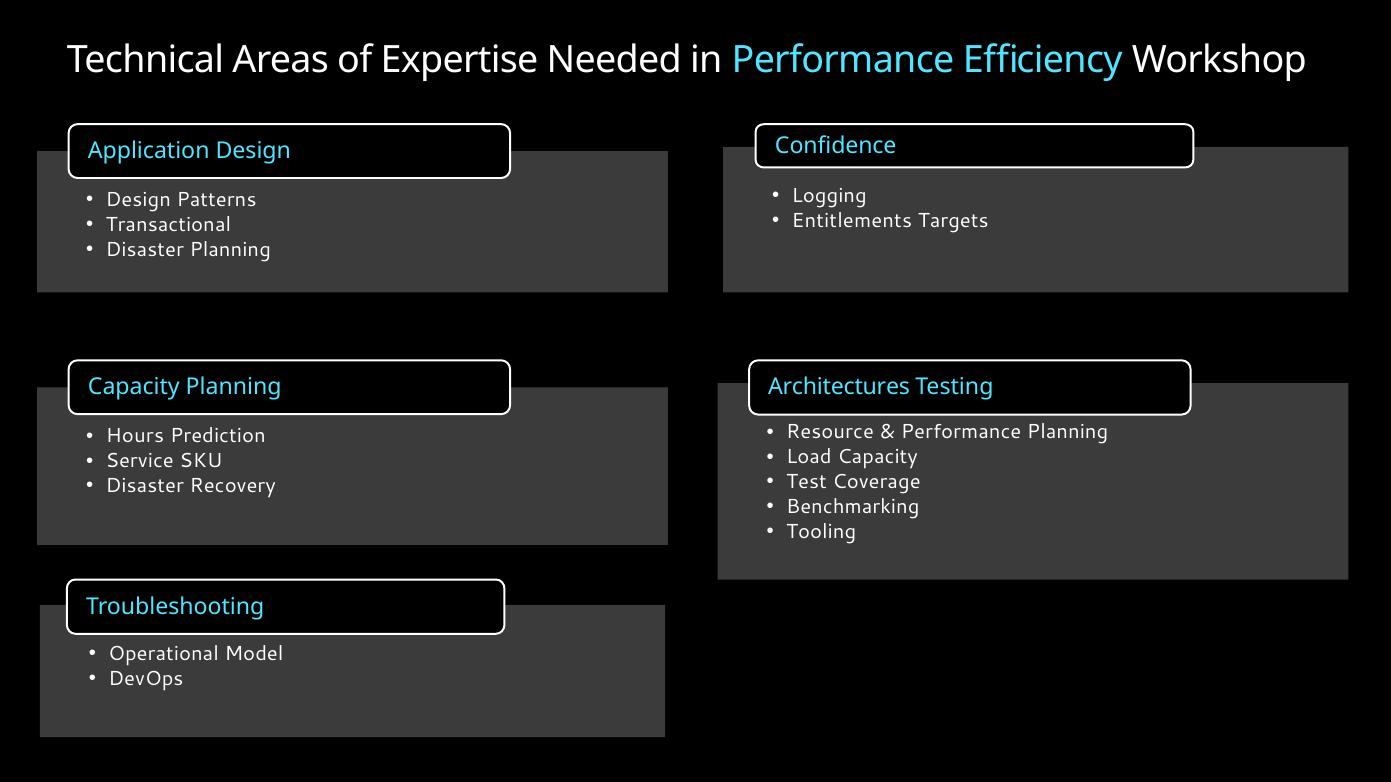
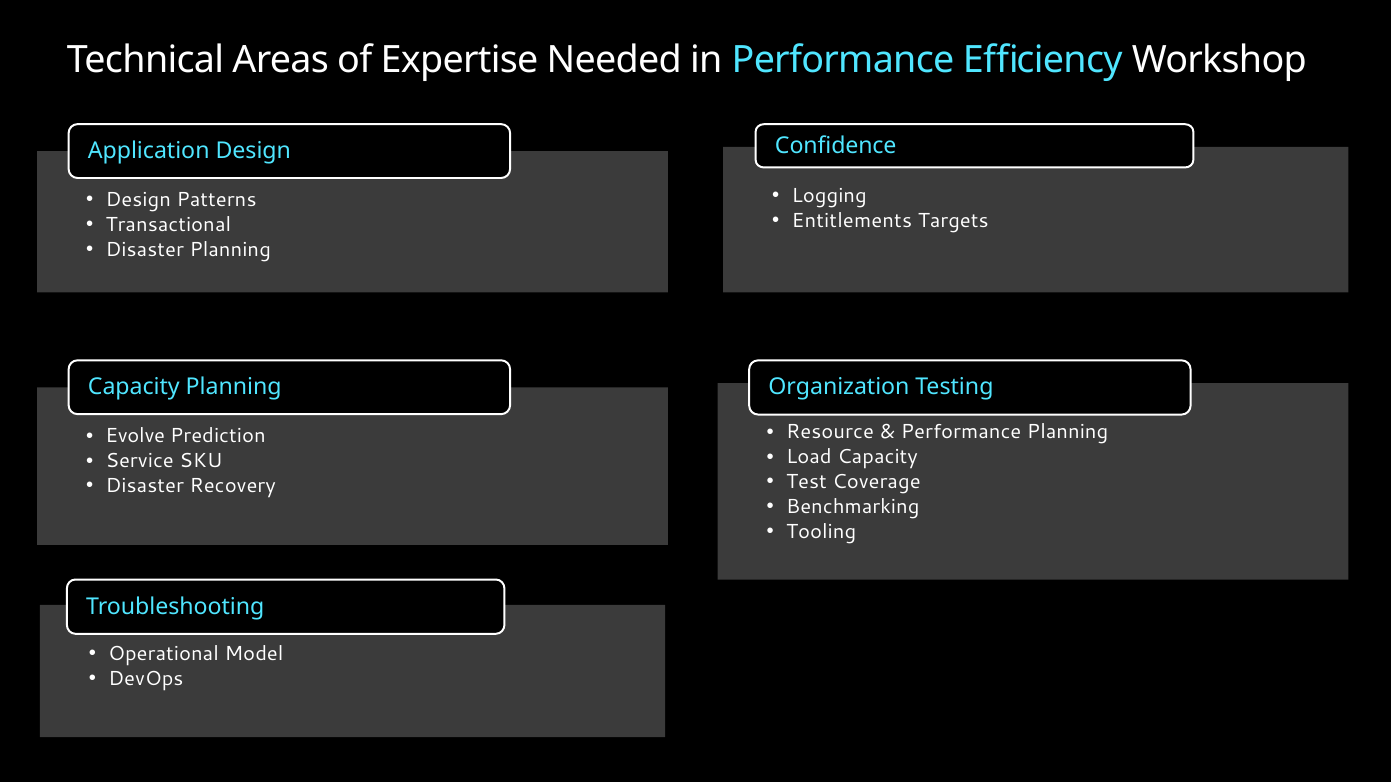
Architectures: Architectures -> Organization
Hours: Hours -> Evolve
